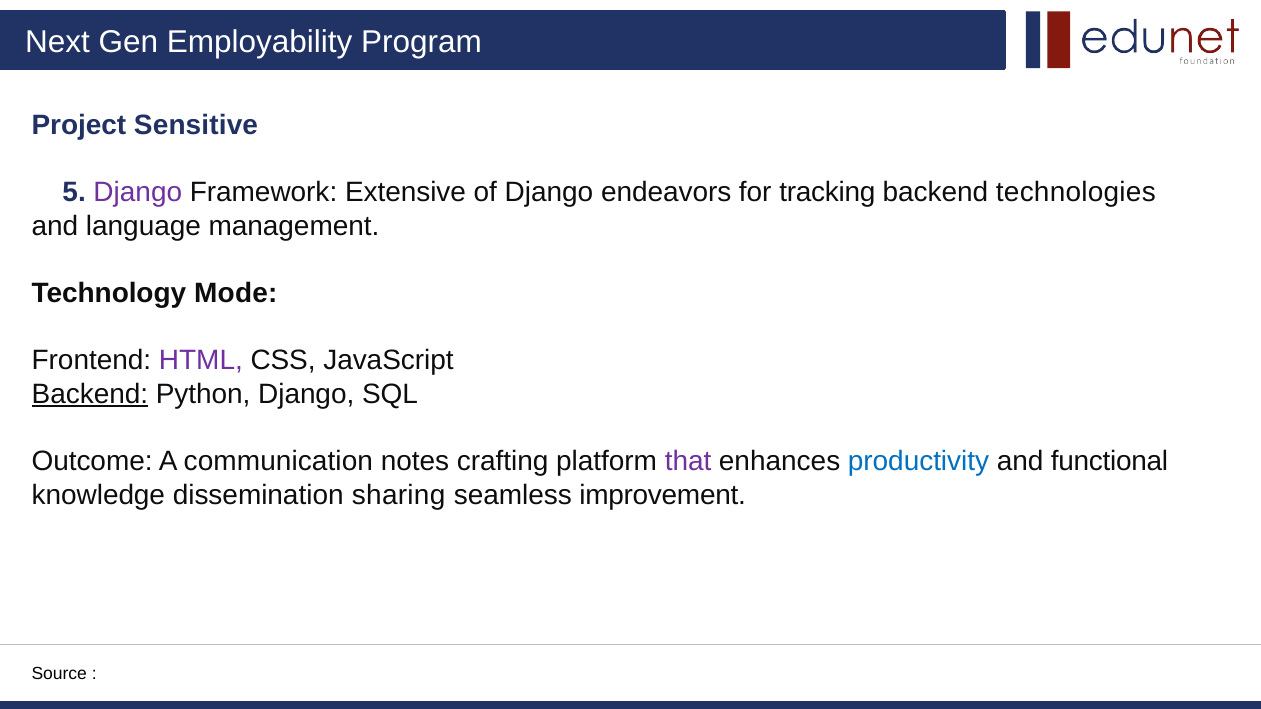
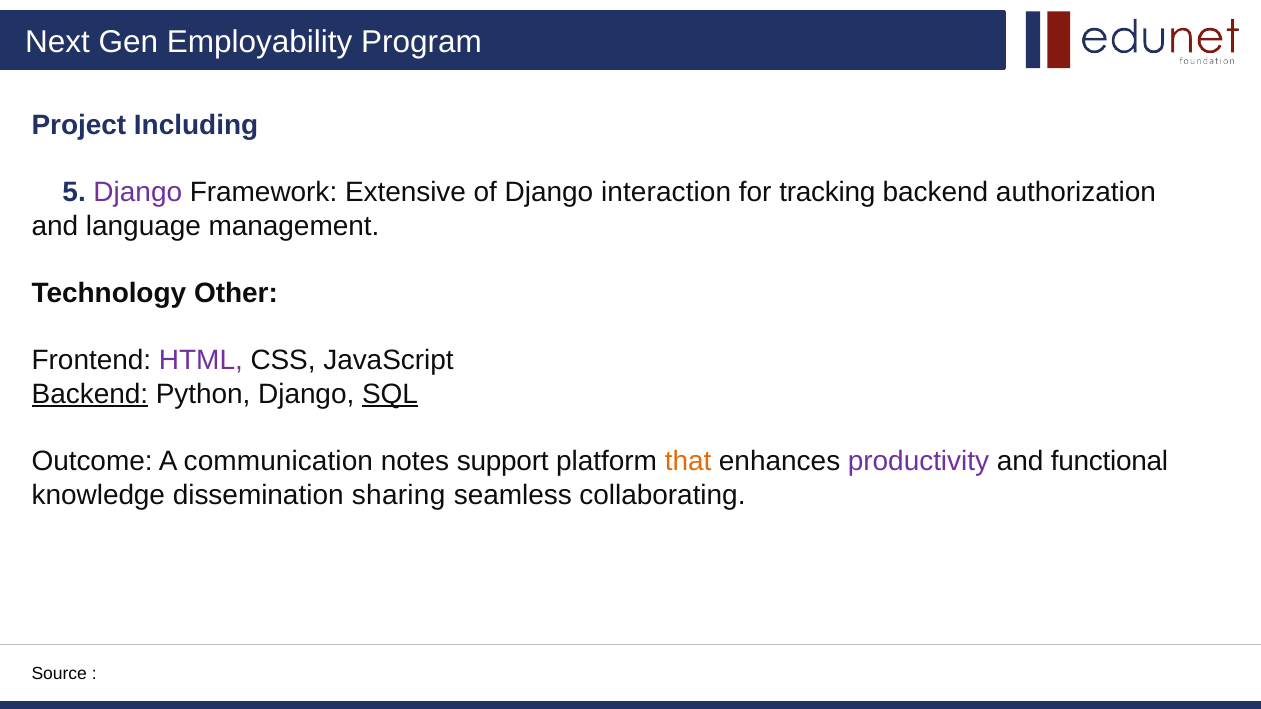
Sensitive: Sensitive -> Including
endeavors: endeavors -> interaction
technologies: technologies -> authorization
Mode: Mode -> Other
SQL underline: none -> present
crafting: crafting -> support
that colour: purple -> orange
productivity colour: blue -> purple
improvement: improvement -> collaborating
